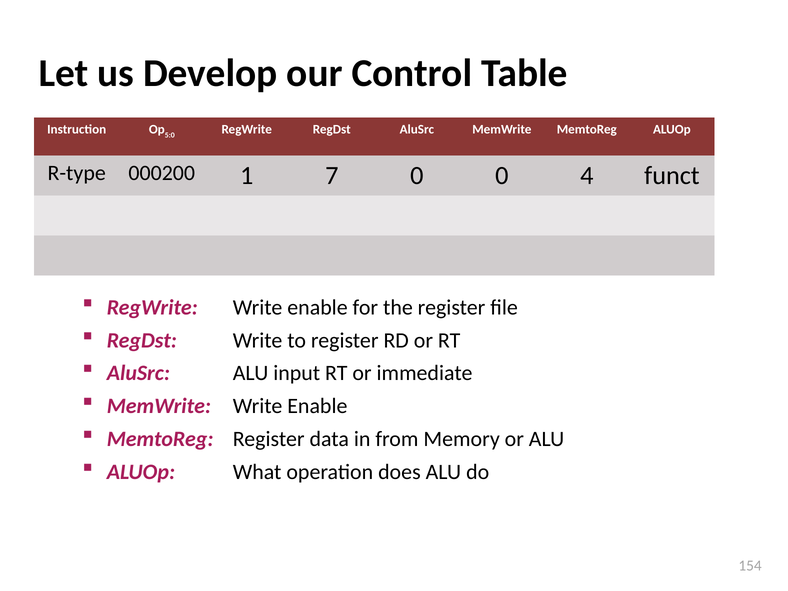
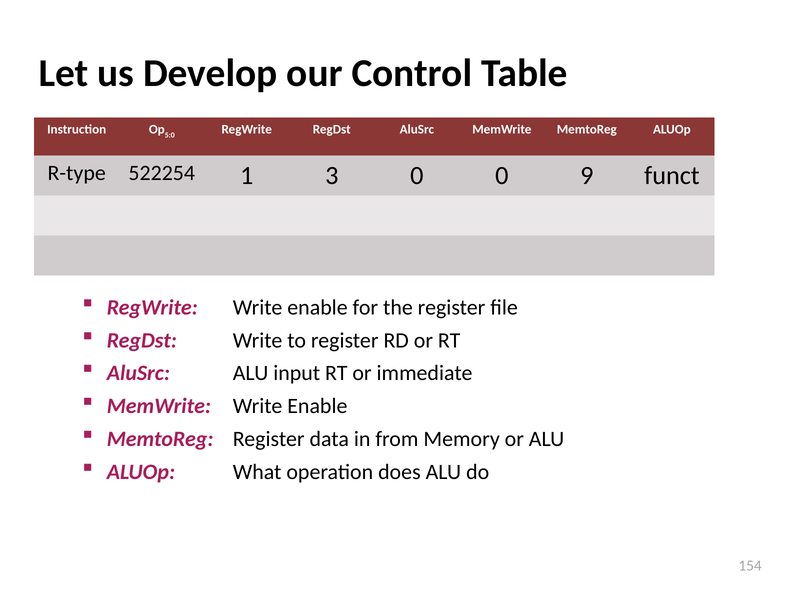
000200: 000200 -> 522254
7: 7 -> 3
4: 4 -> 9
